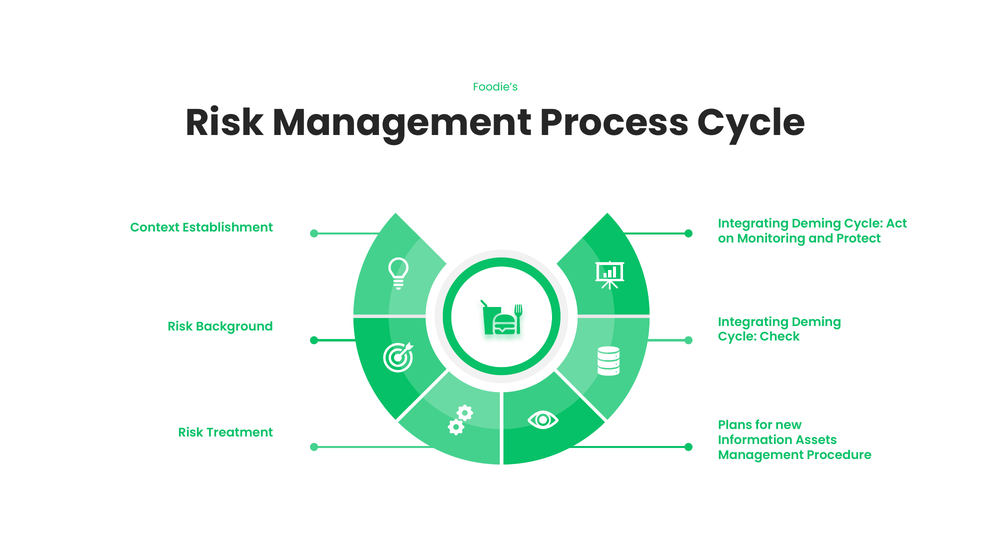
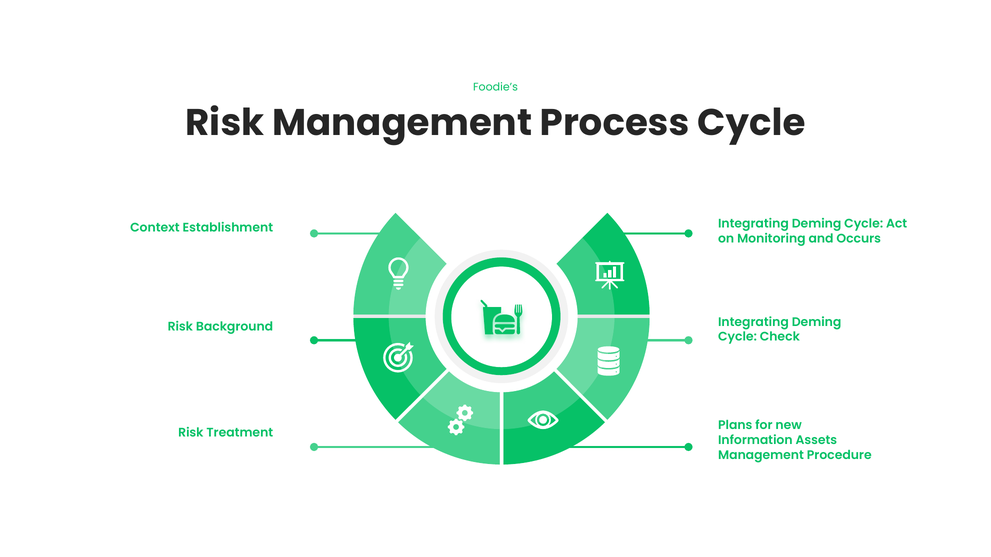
Protect: Protect -> Occurs
